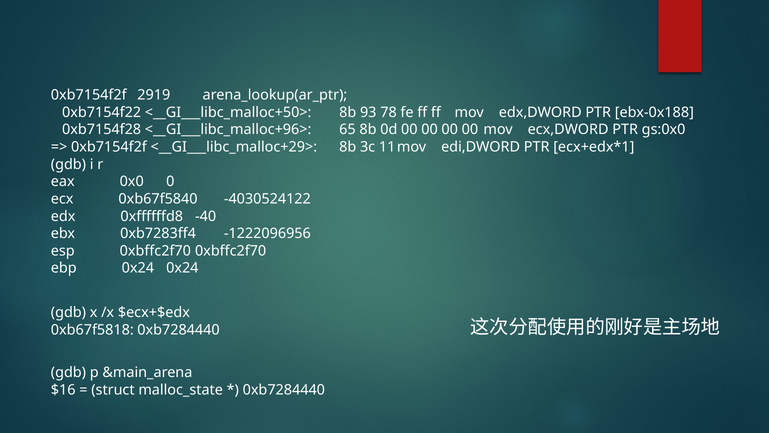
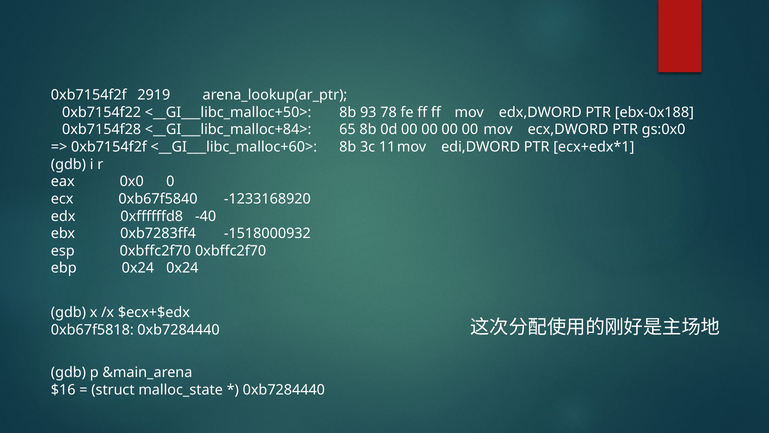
<__GI___libc_malloc+96>: <__GI___libc_malloc+96> -> <__GI___libc_malloc+84>
<__GI___libc_malloc+29>: <__GI___libc_malloc+29> -> <__GI___libc_malloc+60>
-4030524122: -4030524122 -> -1233168920
-1222096956: -1222096956 -> -1518000932
